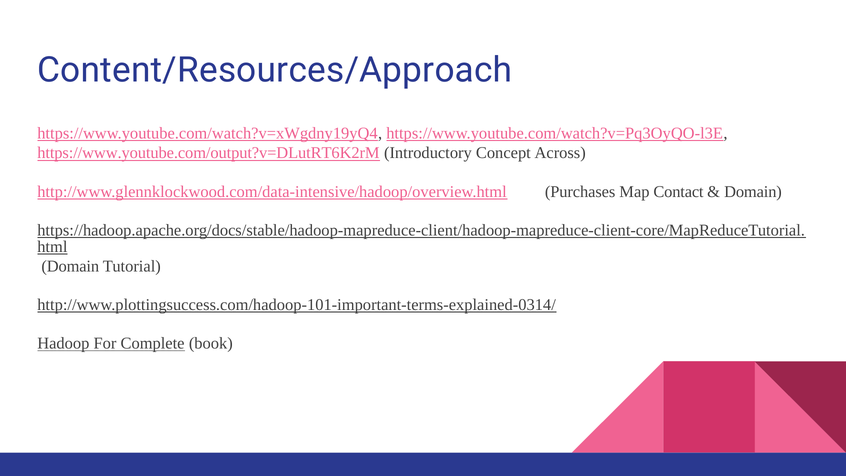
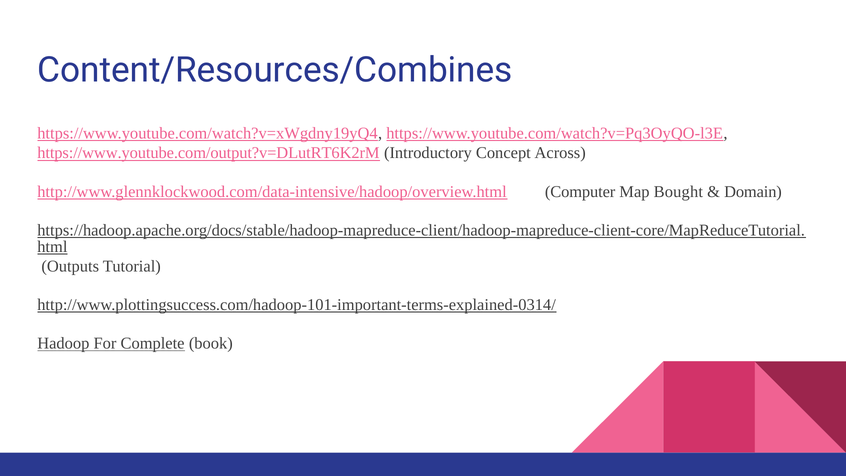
Content/Resources/Approach: Content/Resources/Approach -> Content/Resources/Combines
Purchases: Purchases -> Computer
Contact: Contact -> Bought
Domain at (70, 266): Domain -> Outputs
